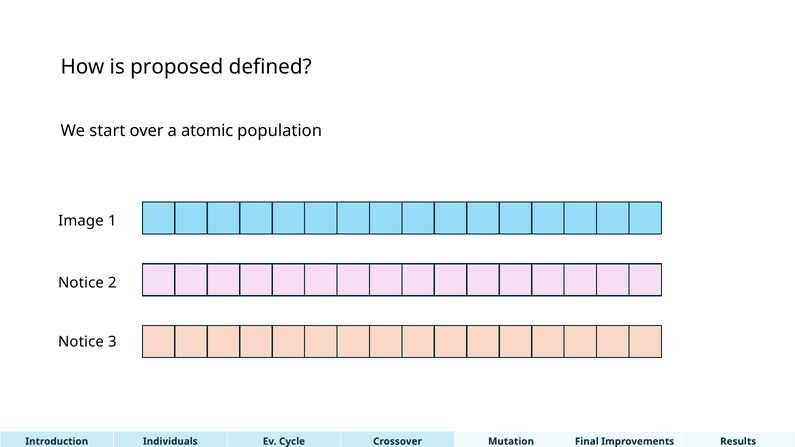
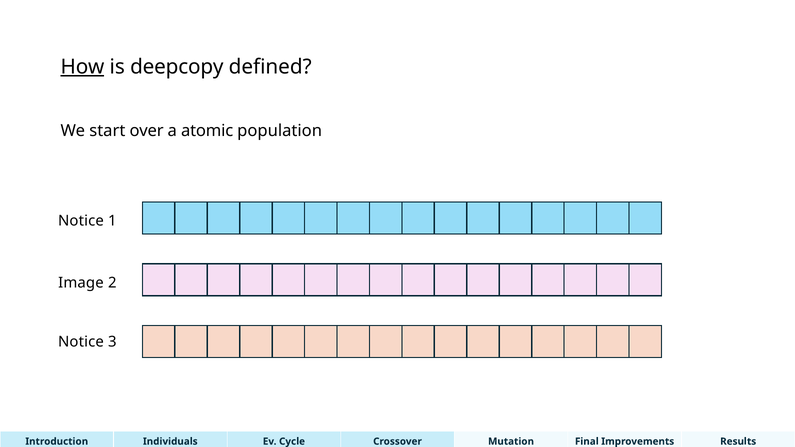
How underline: none -> present
proposed: proposed -> deepcopy
Image at (81, 221): Image -> Notice
Notice at (81, 283): Notice -> Image
